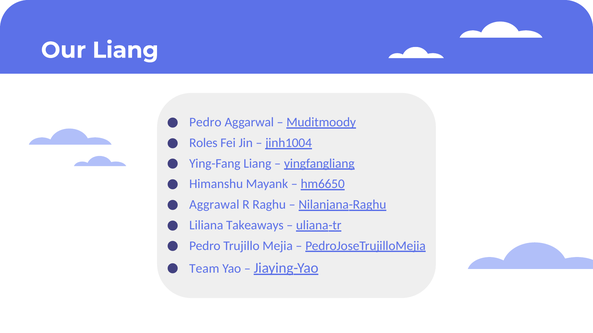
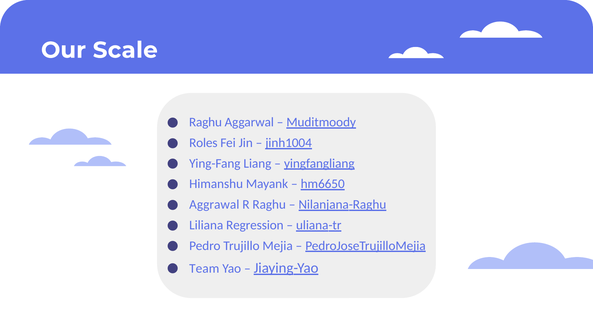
Our Liang: Liang -> Scale
Pedro at (205, 122): Pedro -> Raghu
Takeaways: Takeaways -> Regression
